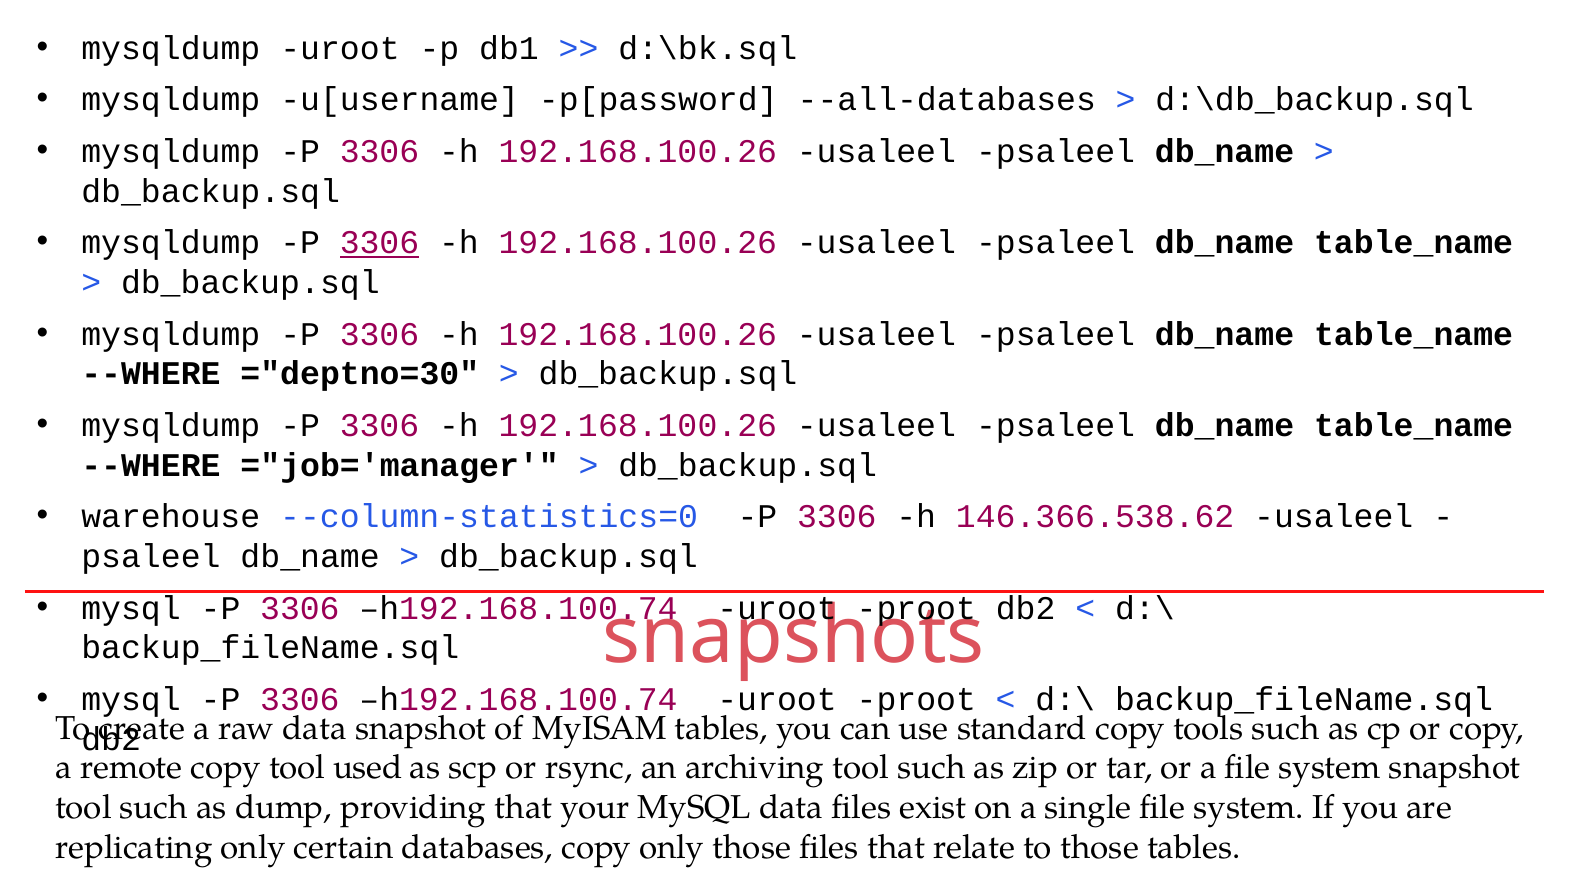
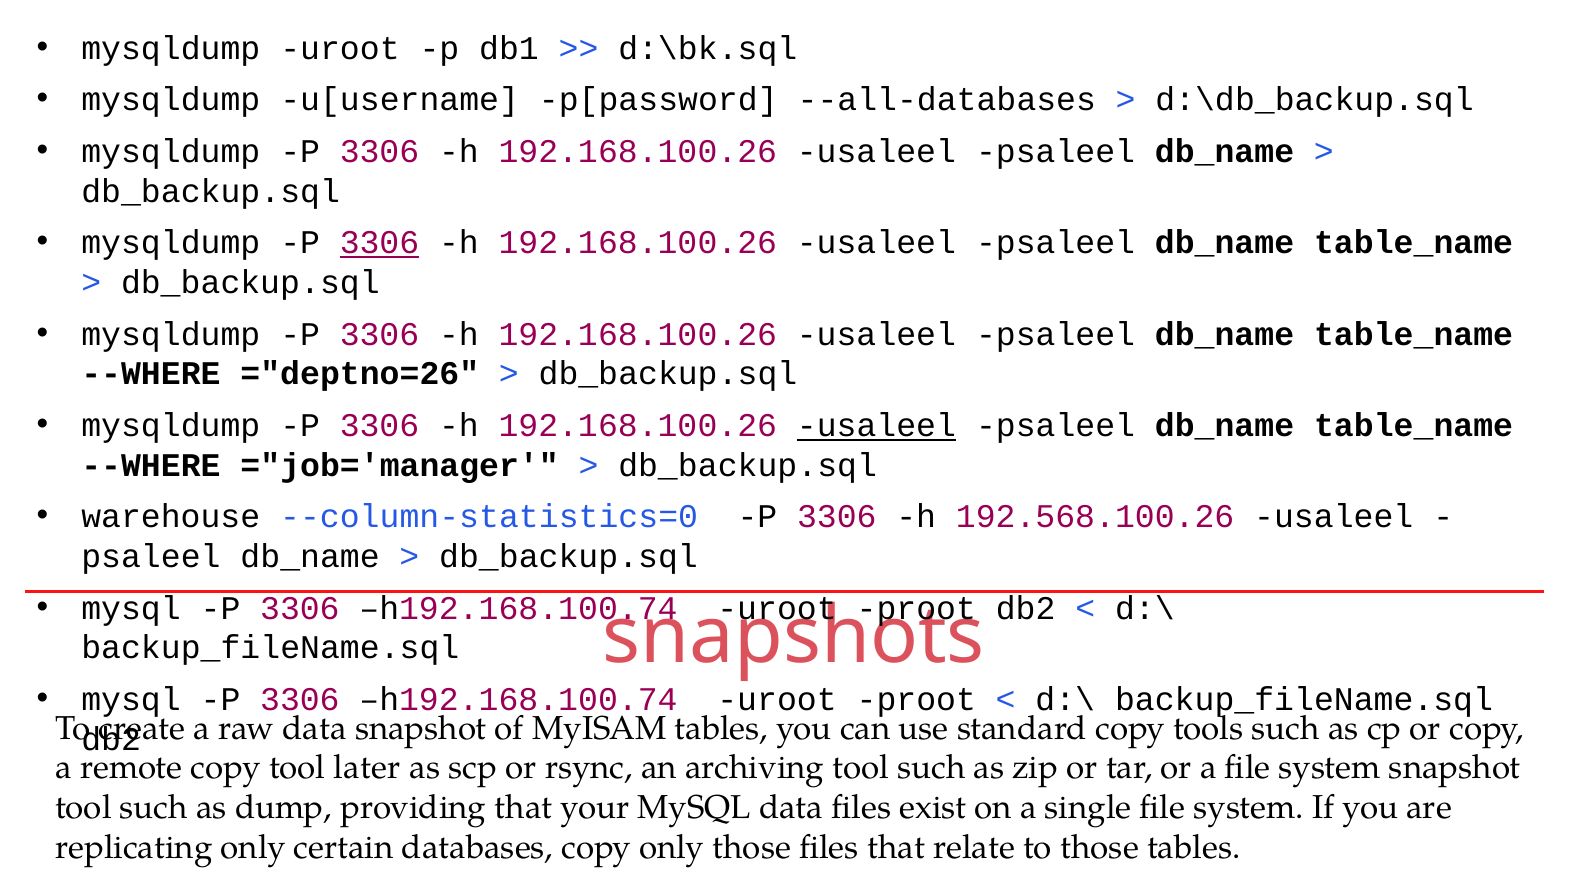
="deptno=30: ="deptno=30 -> ="deptno=26
usaleel at (876, 426) underline: none -> present
146.366.538.62: 146.366.538.62 -> 192.568.100.26
used: used -> later
